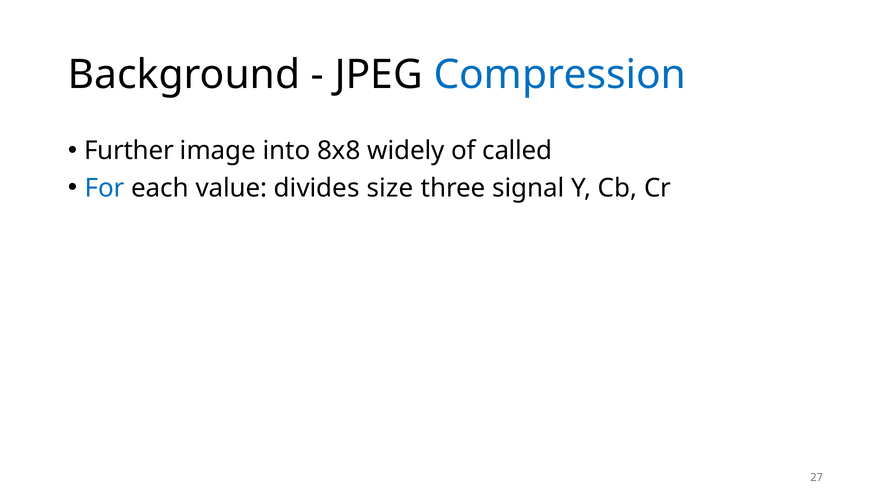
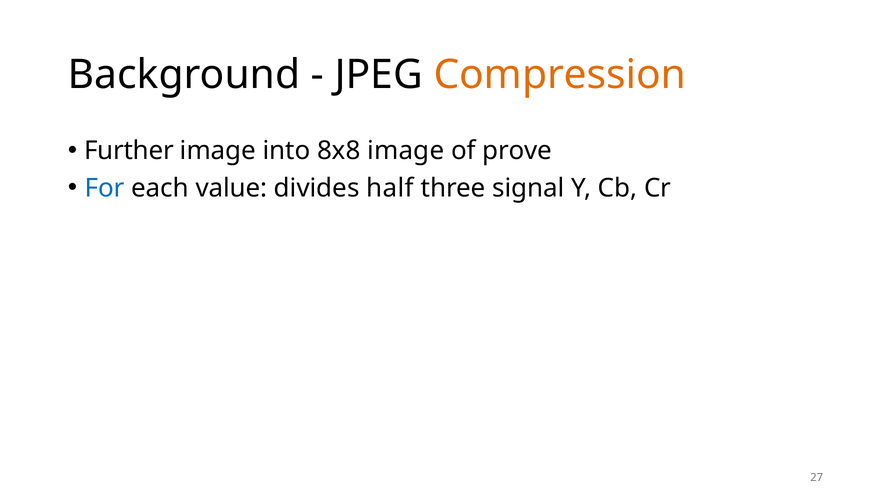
Compression colour: blue -> orange
8x8 widely: widely -> image
called: called -> prove
size: size -> half
